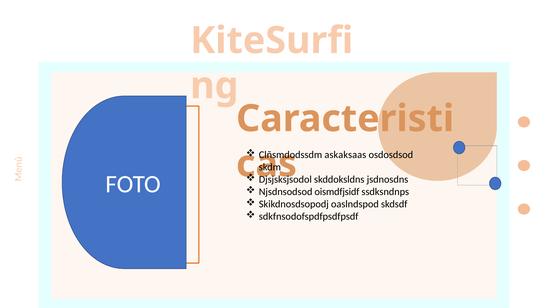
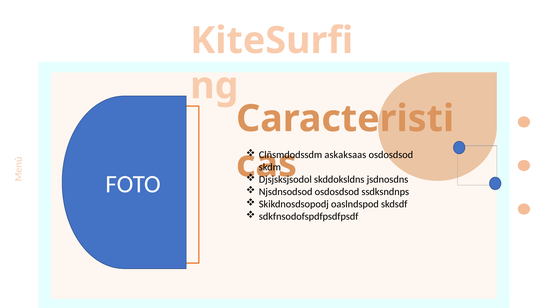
oismdfjsidf at (337, 192): oismdfjsidf -> osdosdsod
